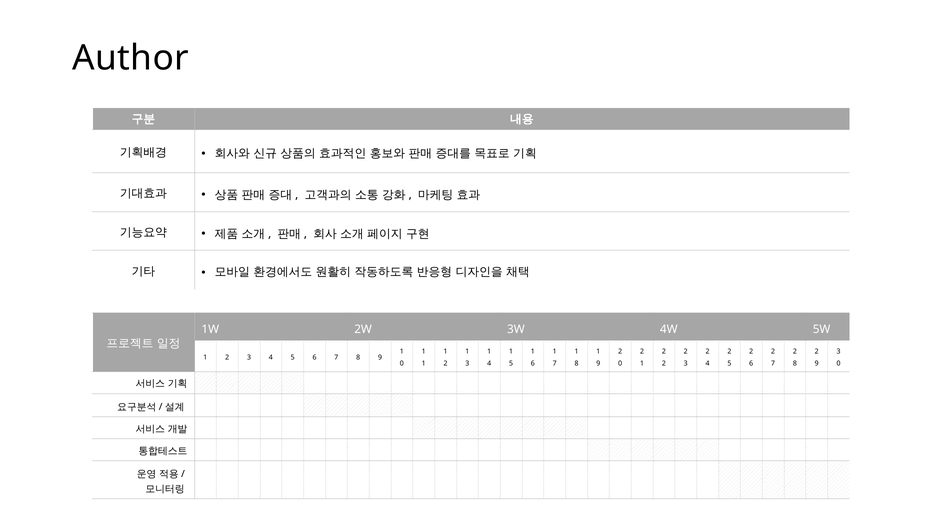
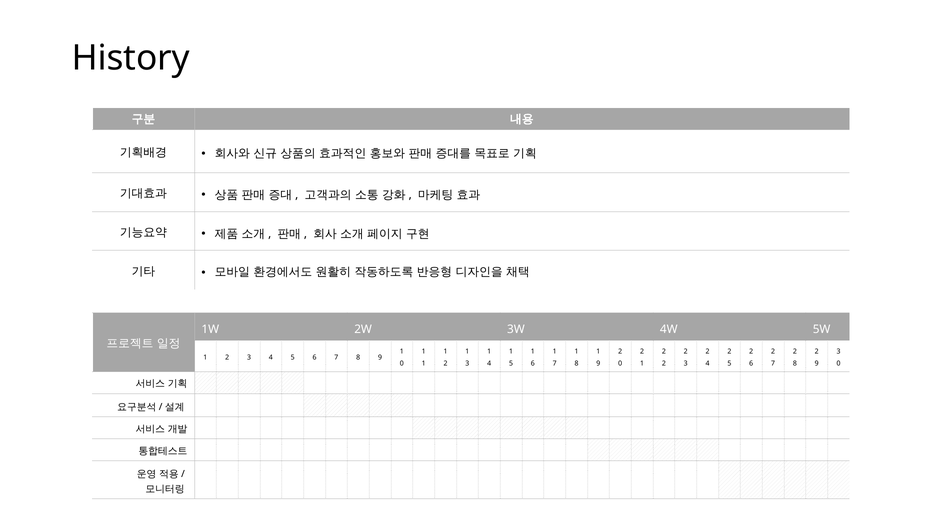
Author: Author -> History
